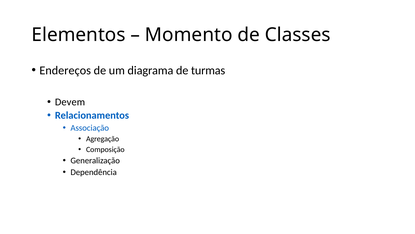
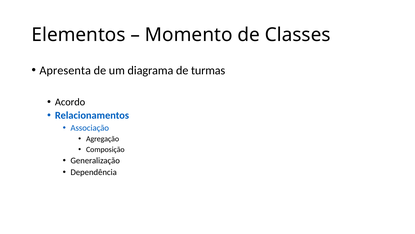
Endereços: Endereços -> Apresenta
Devem: Devem -> Acordo
